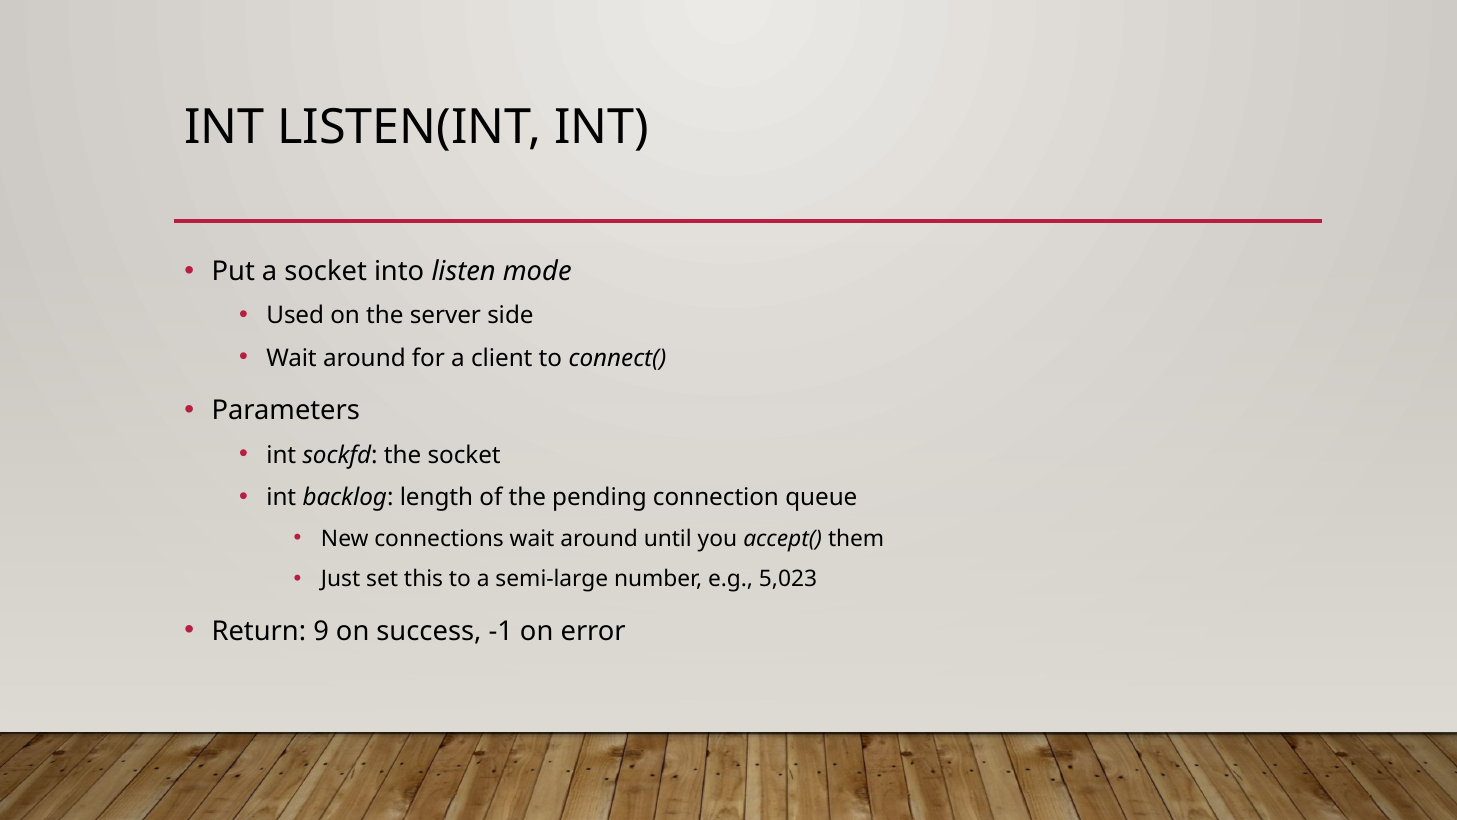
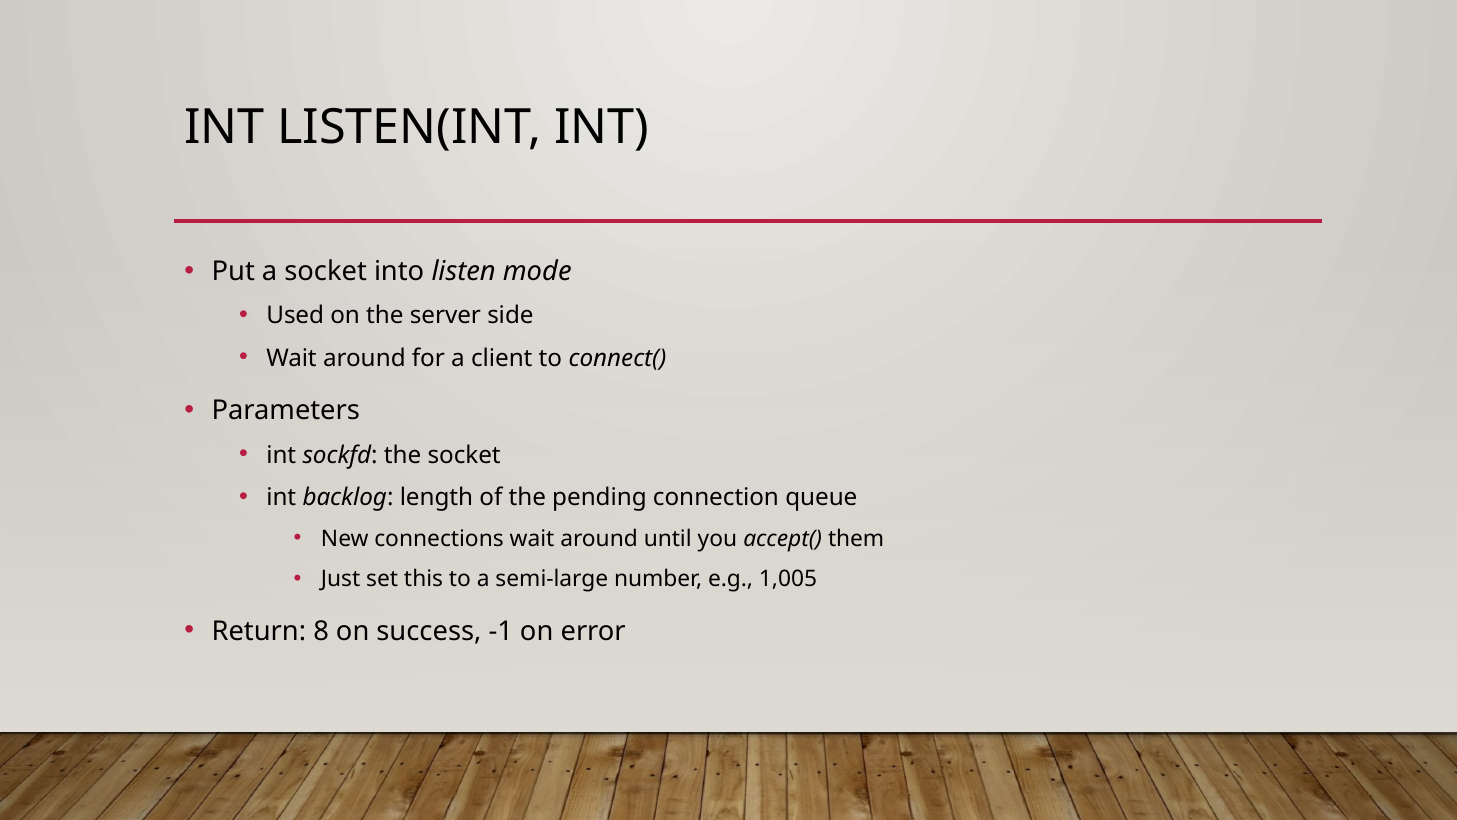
5,023: 5,023 -> 1,005
9: 9 -> 8
